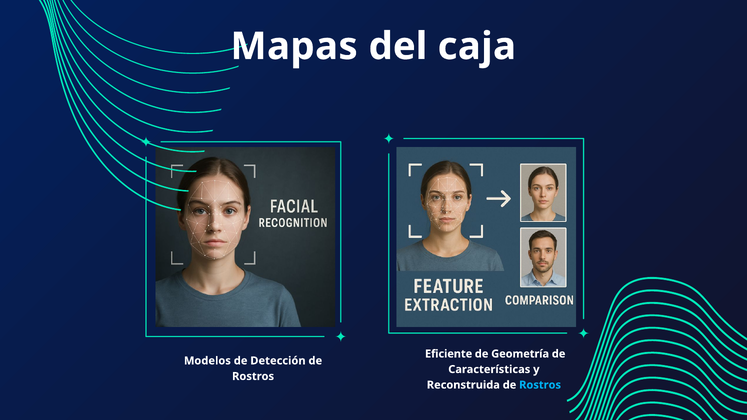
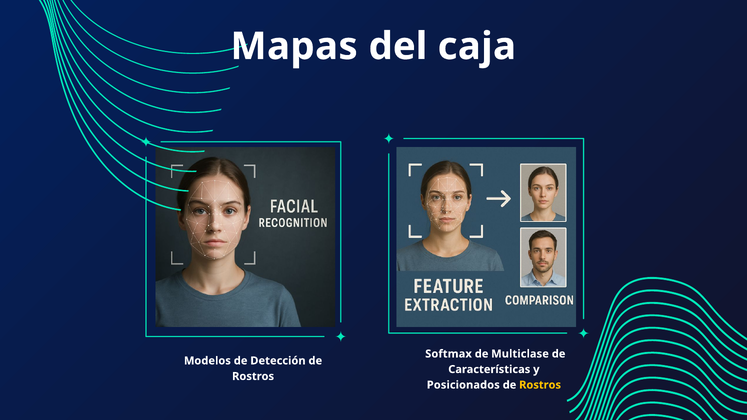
Eficiente: Eficiente -> Softmax
Geometría: Geometría -> Multiclase
Reconstruida: Reconstruida -> Posicionados
Rostros at (540, 385) colour: light blue -> yellow
